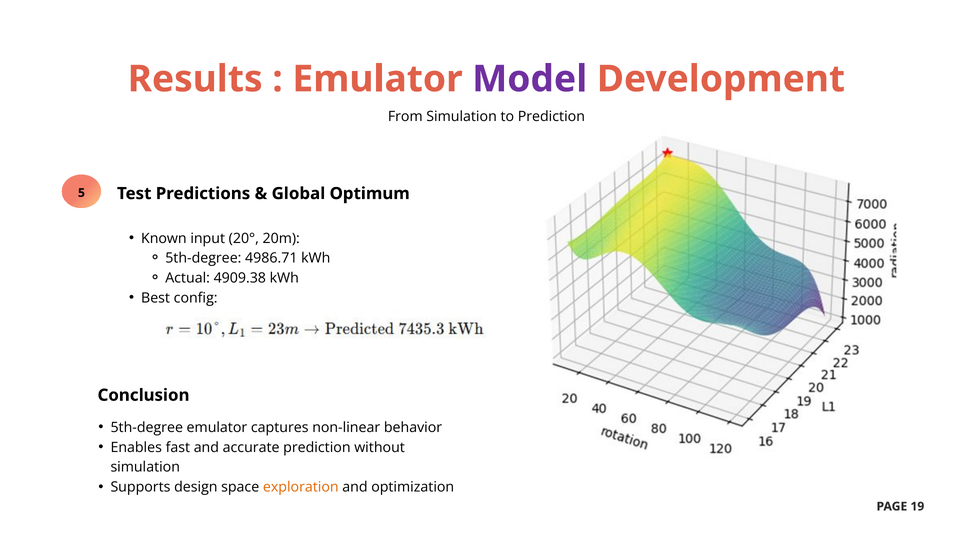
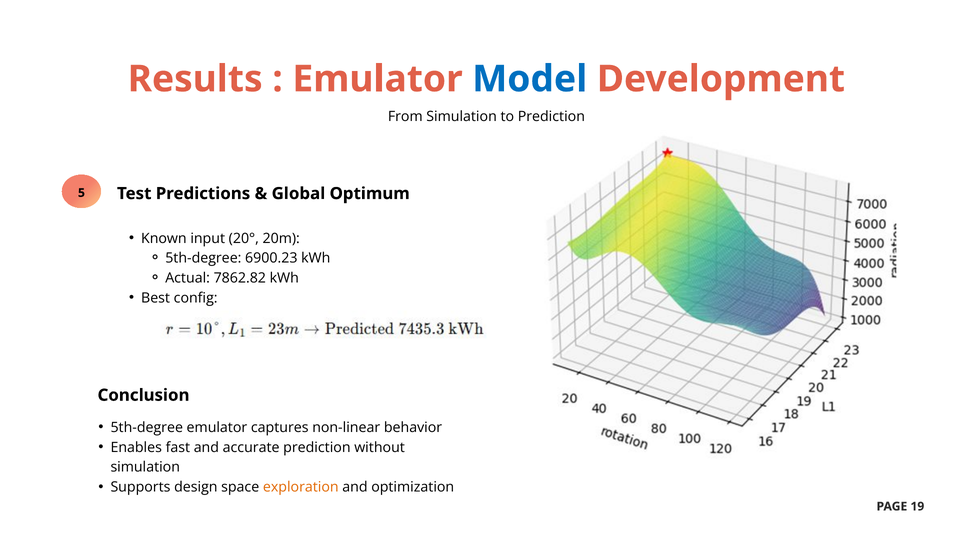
Model colour: purple -> blue
4986.71: 4986.71 -> 6900.23
4909.38: 4909.38 -> 7862.82
